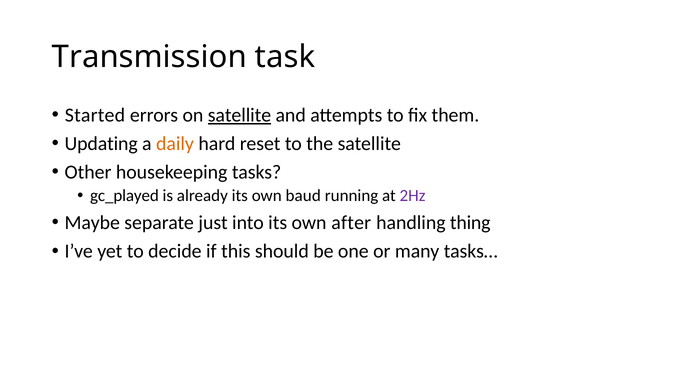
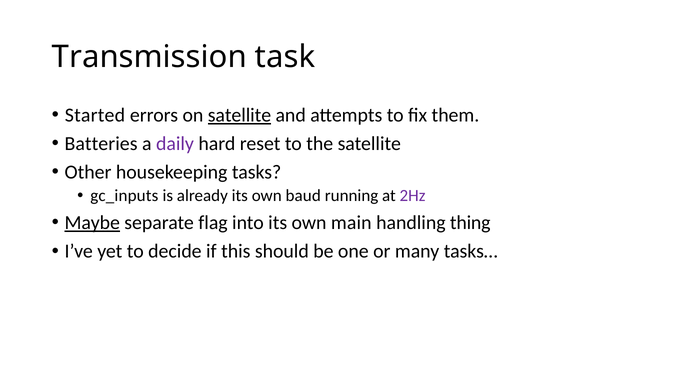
Updating: Updating -> Batteries
daily colour: orange -> purple
gc_played: gc_played -> gc_inputs
Maybe underline: none -> present
just: just -> flag
after: after -> main
